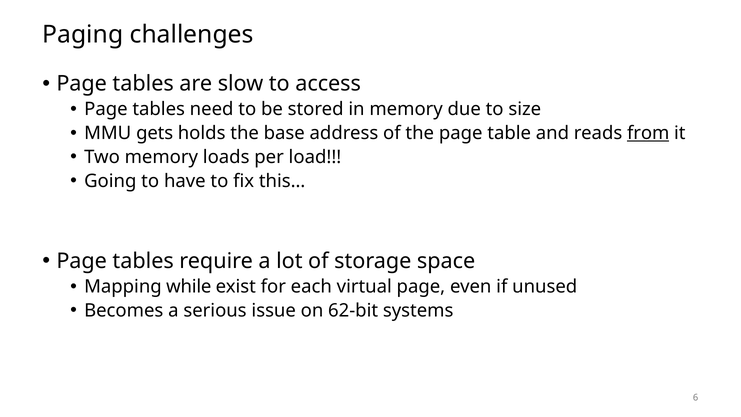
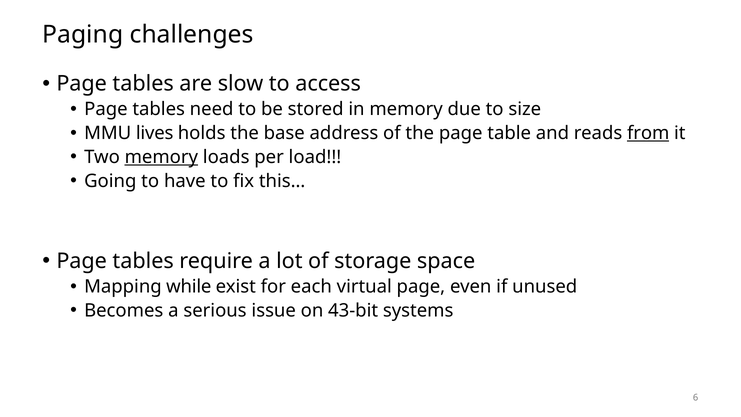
gets: gets -> lives
memory at (161, 157) underline: none -> present
62-bit: 62-bit -> 43-bit
